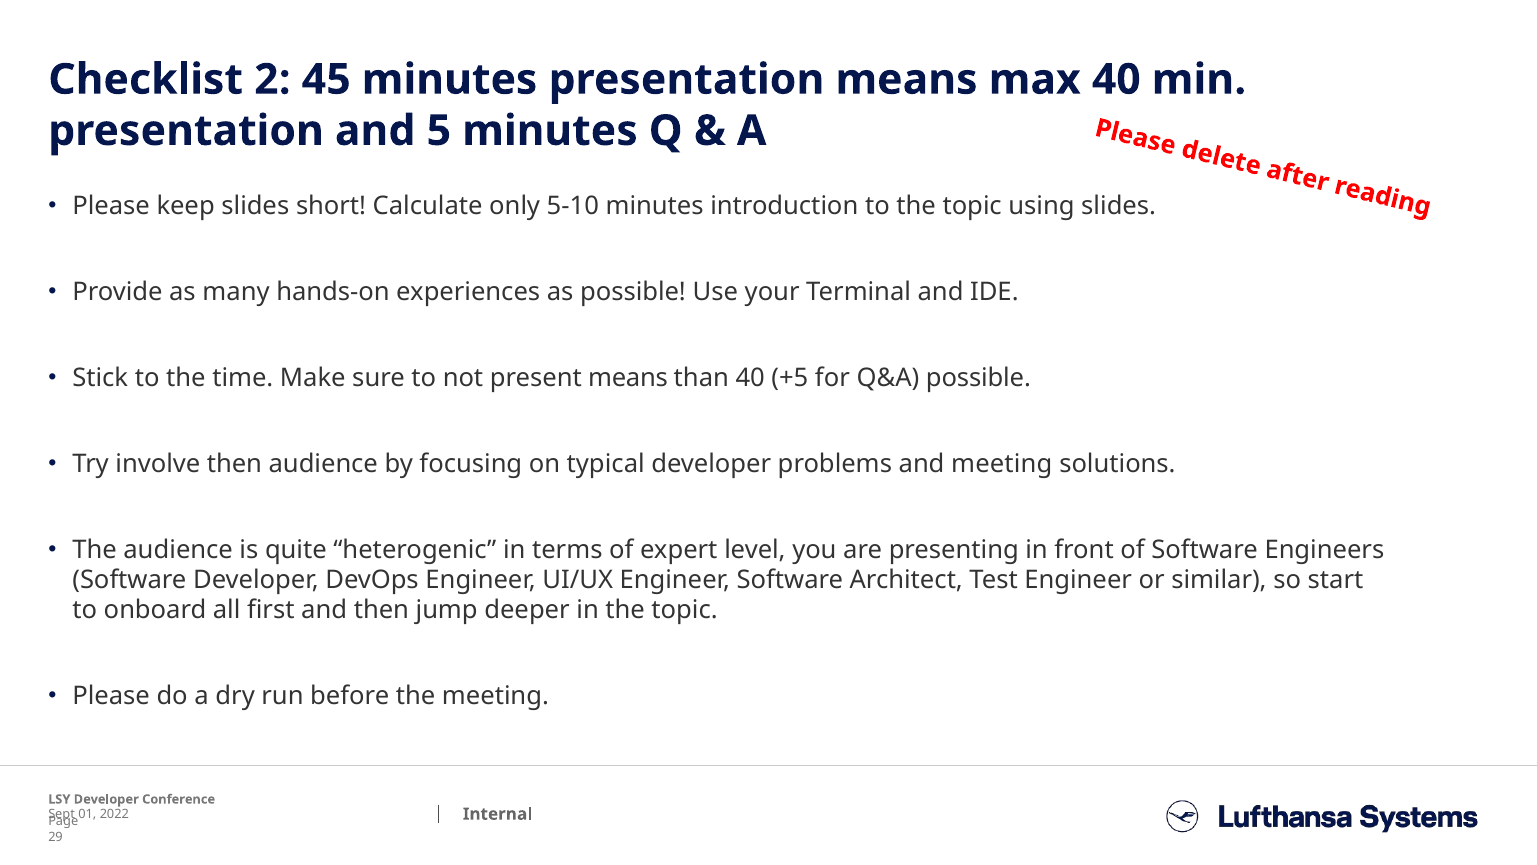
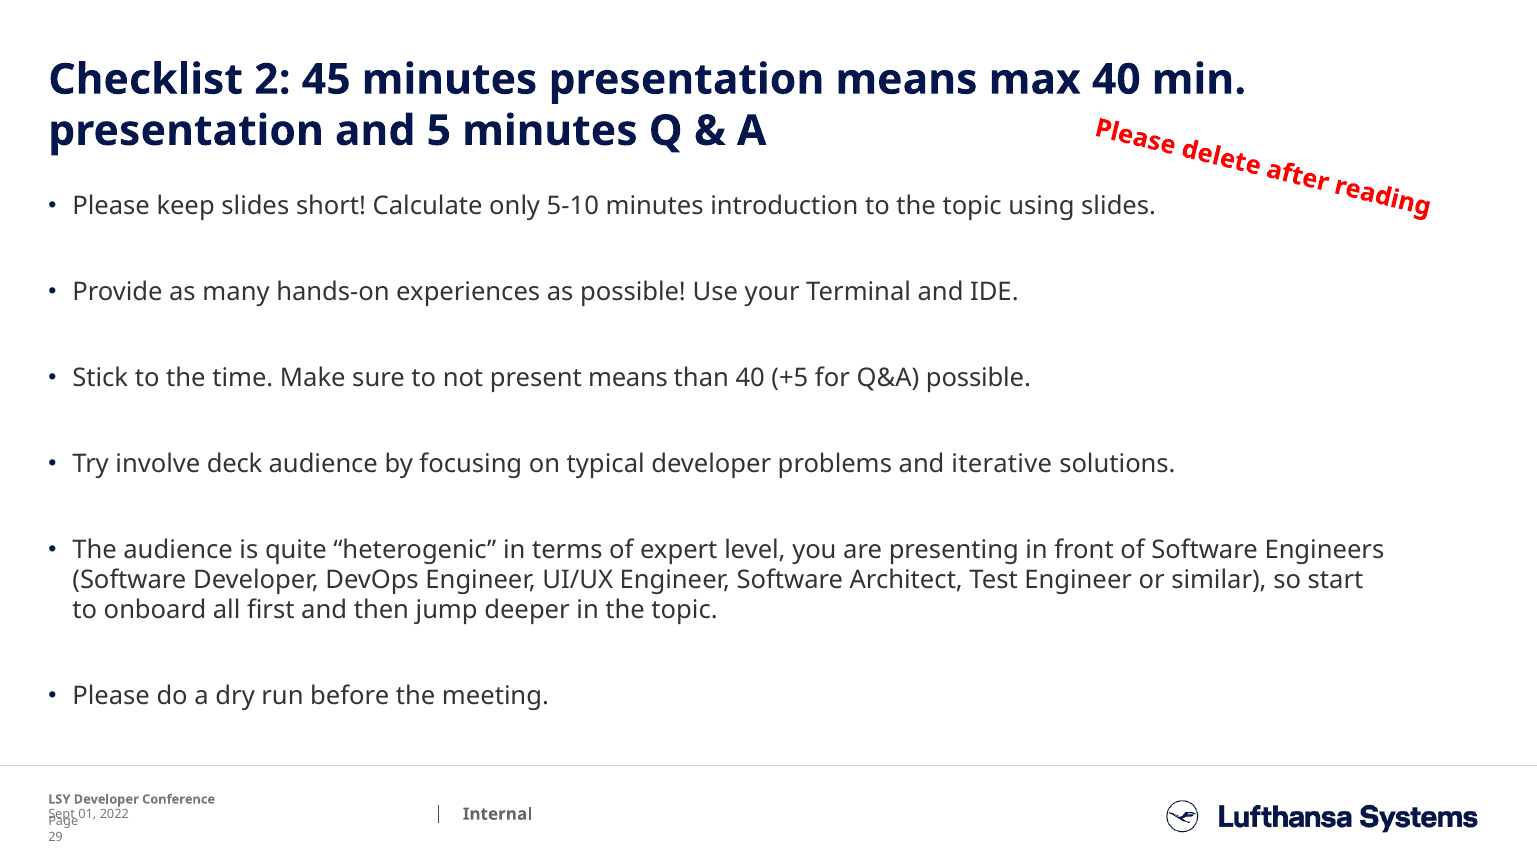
involve then: then -> deck
and meeting: meeting -> iterative
